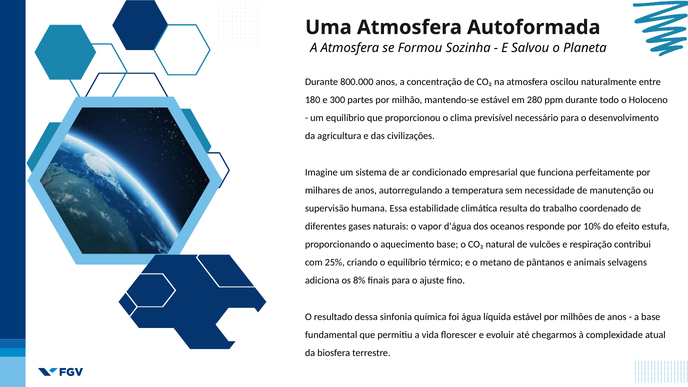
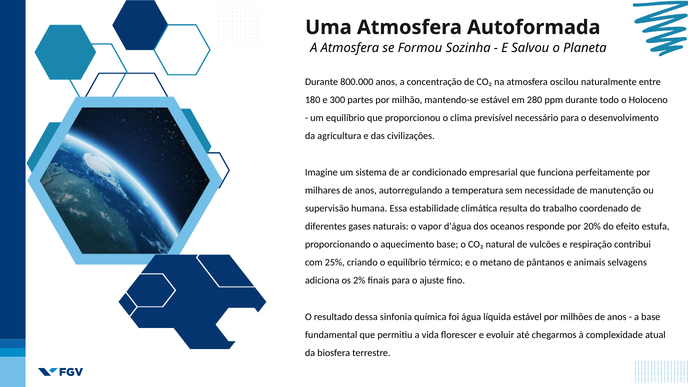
10%: 10% -> 20%
8%: 8% -> 2%
